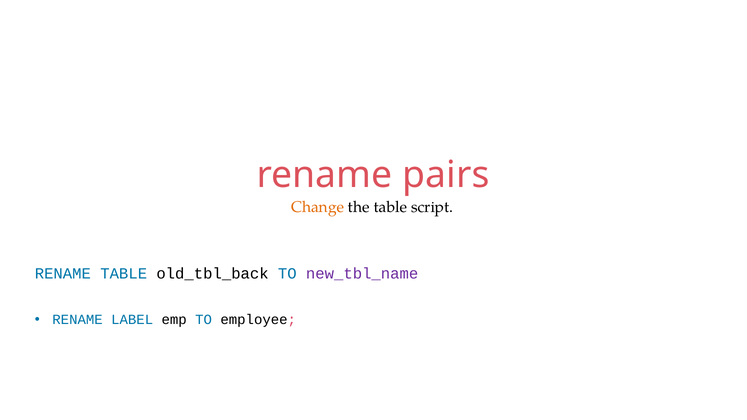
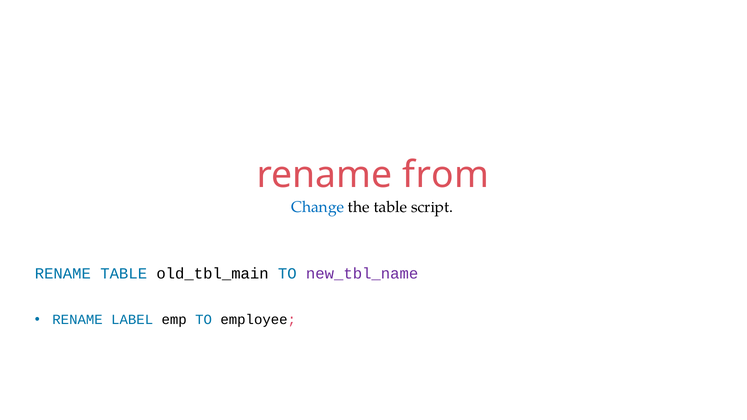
pairs: pairs -> from
Change colour: orange -> blue
old_tbl_back: old_tbl_back -> old_tbl_main
